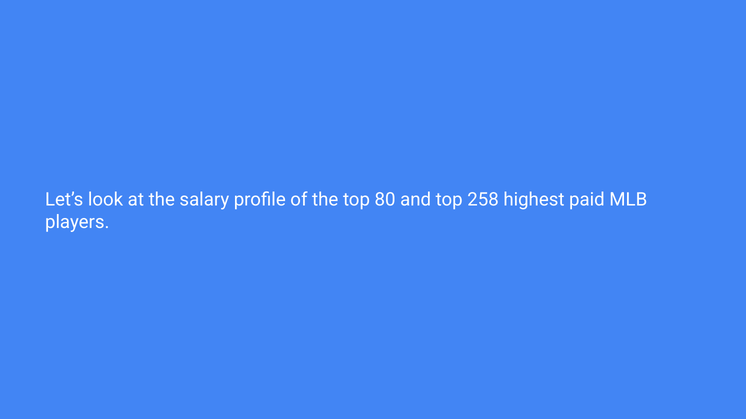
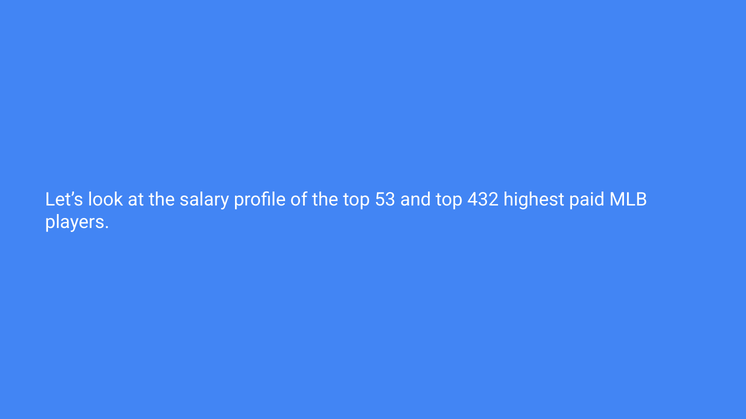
80: 80 -> 53
258: 258 -> 432
